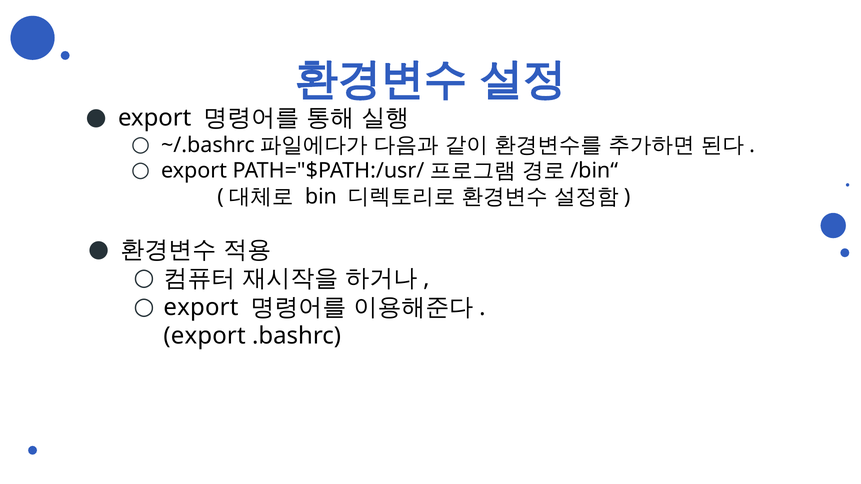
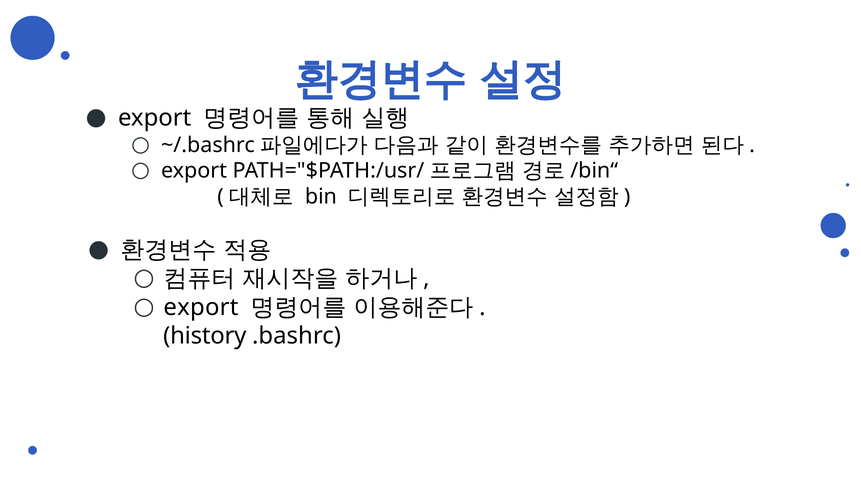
export at (205, 336): export -> history
